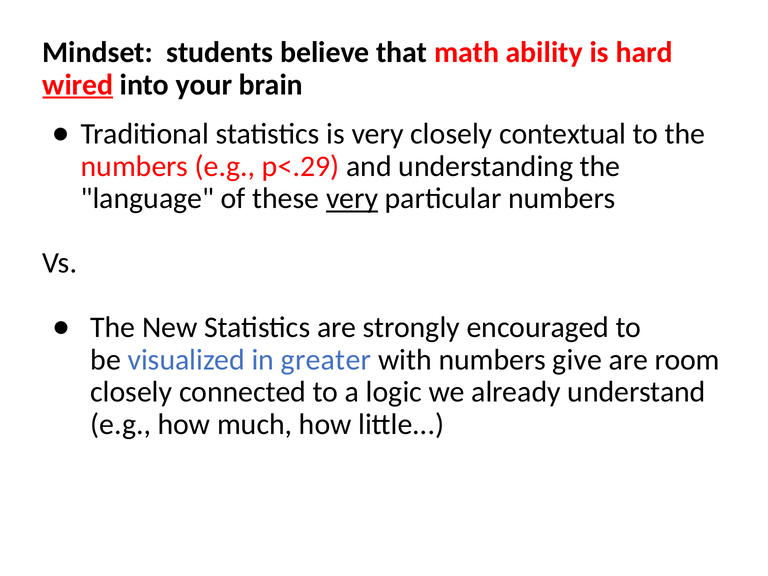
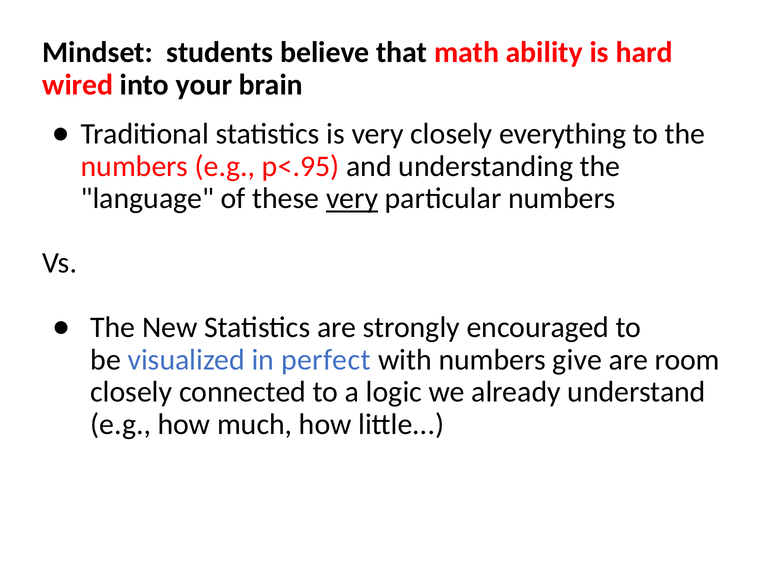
wired underline: present -> none
contextual: contextual -> everything
p<.29: p<.29 -> p<.95
greater: greater -> perfect
